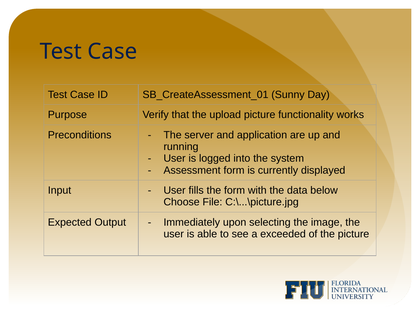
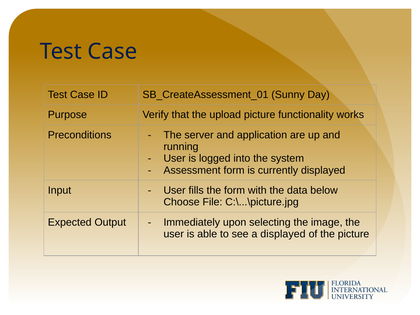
a exceeded: exceeded -> displayed
